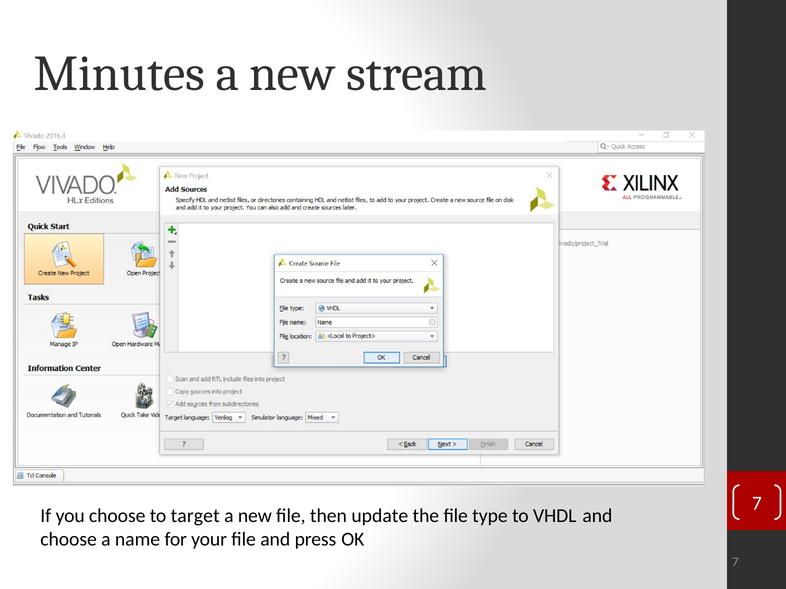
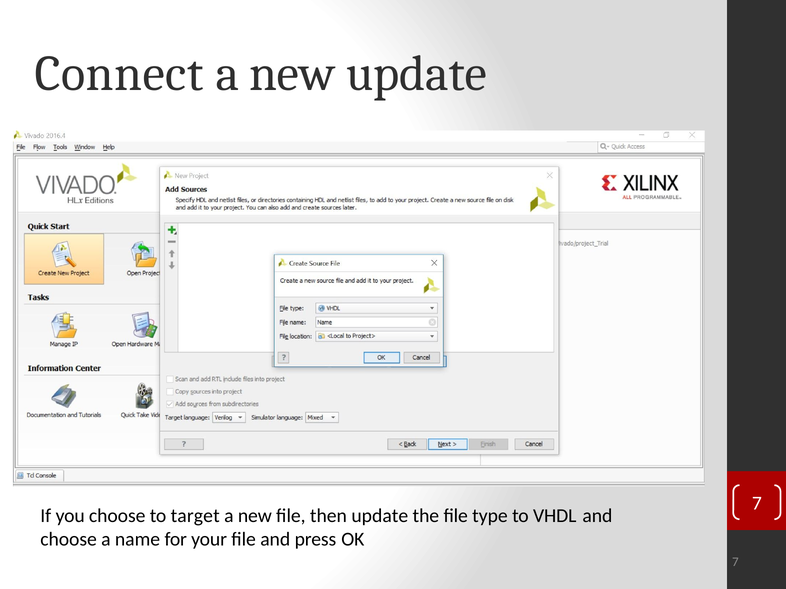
Minutes: Minutes -> Connect
new stream: stream -> update
